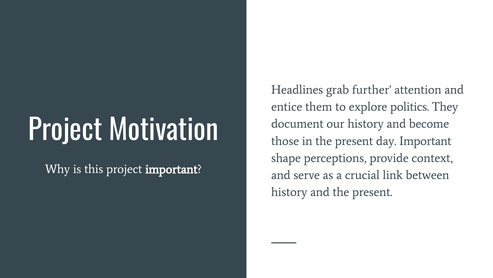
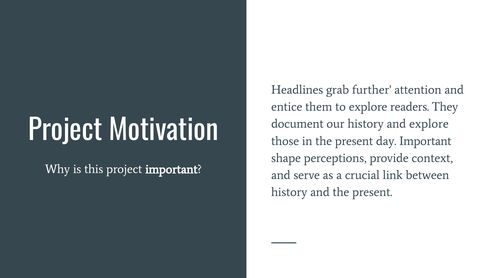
politics: politics -> readers
and become: become -> explore
